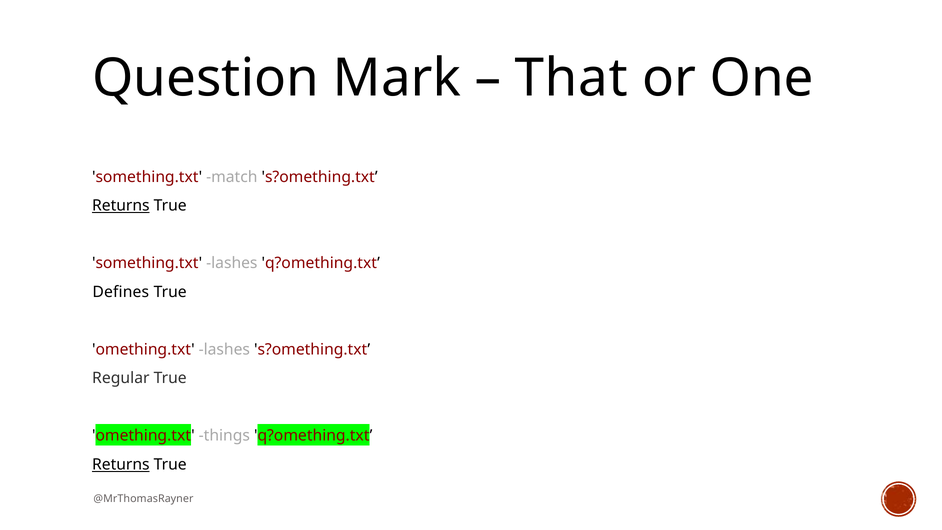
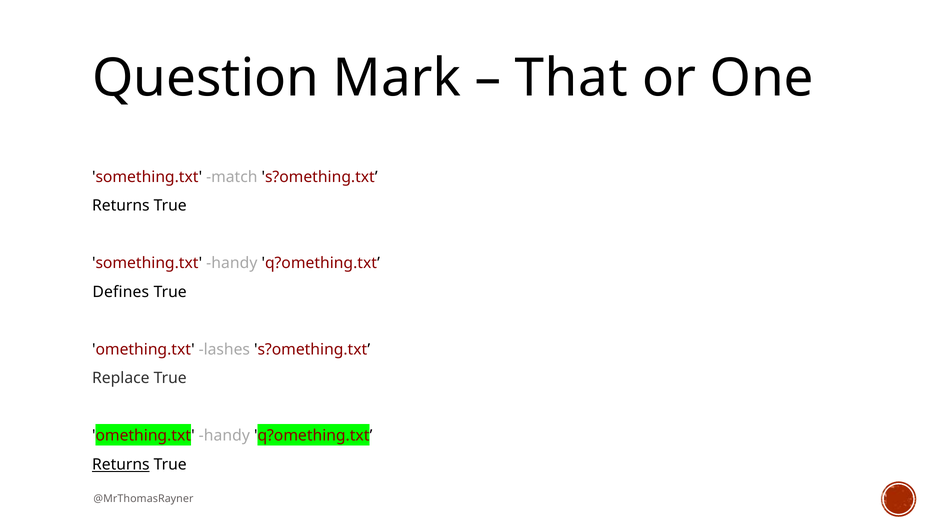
Returns at (121, 206) underline: present -> none
something.txt lashes: lashes -> handy
Regular: Regular -> Replace
omething.txt things: things -> handy
